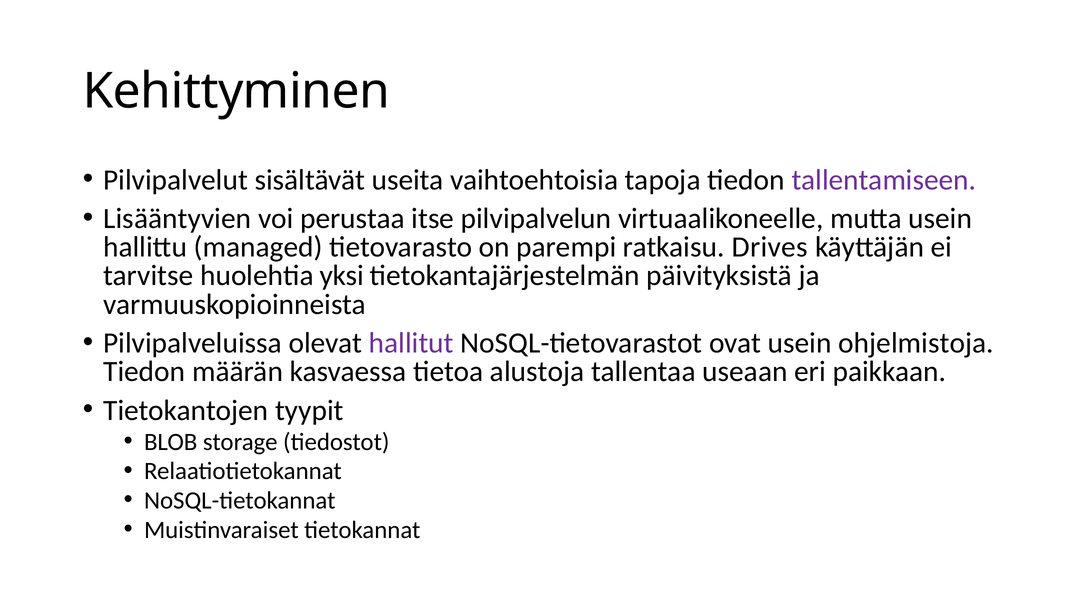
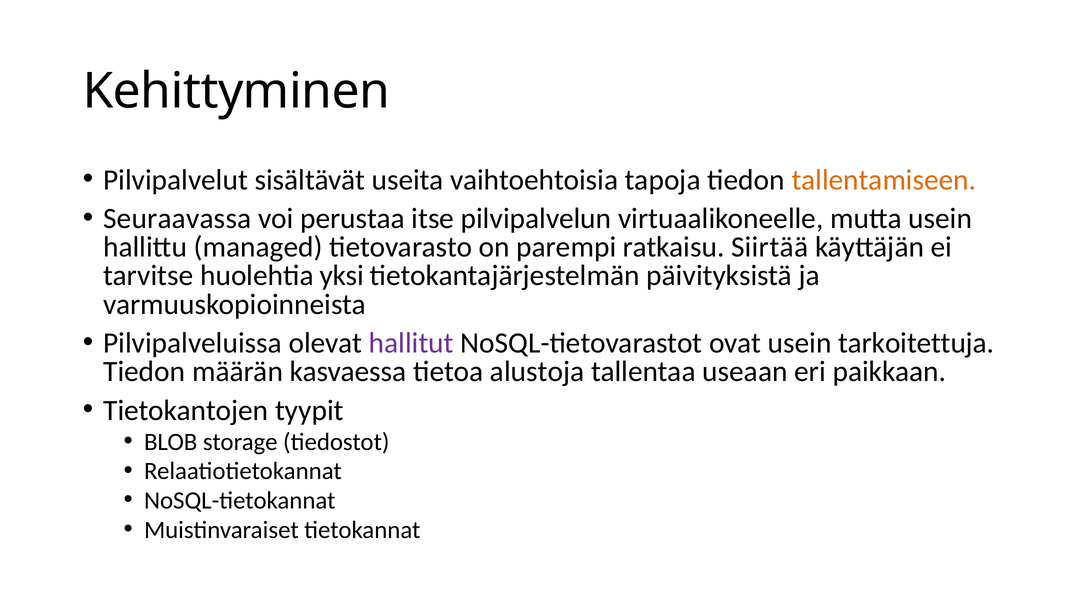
tallentamiseen colour: purple -> orange
Lisääntyvien: Lisääntyvien -> Seuraavassa
Drives: Drives -> Siirtää
ohjelmistoja: ohjelmistoja -> tarkoitettuja
